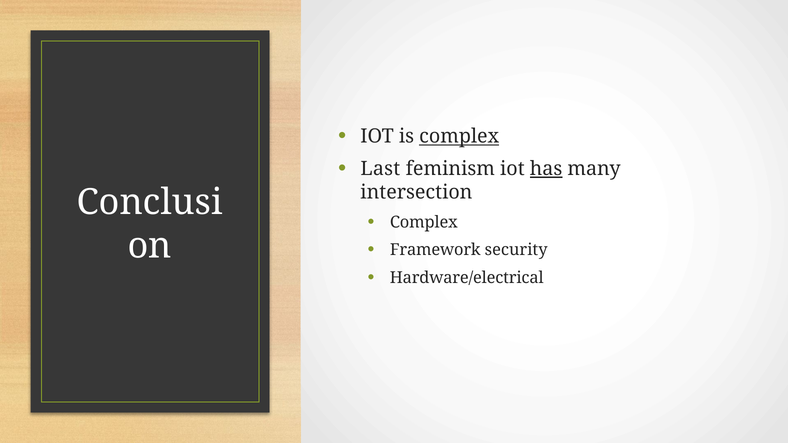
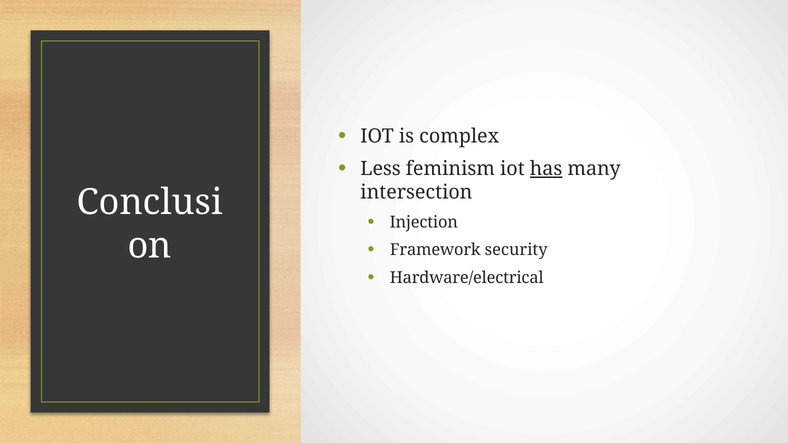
complex at (459, 136) underline: present -> none
Last: Last -> Less
Complex at (424, 222): Complex -> Injection
